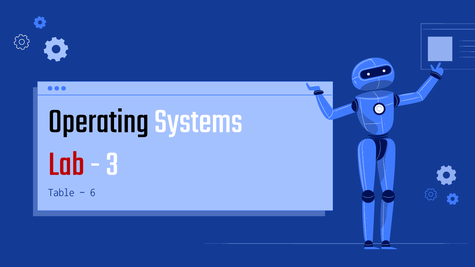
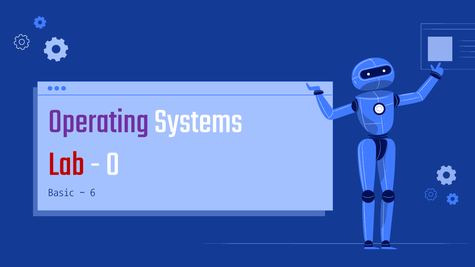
Operating colour: black -> purple
3: 3 -> 0
Table: Table -> Basic
